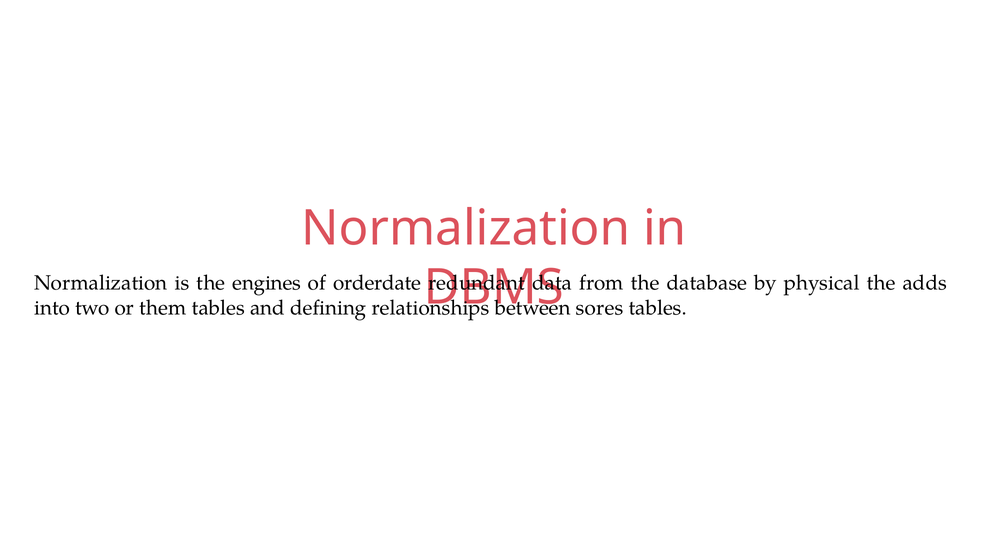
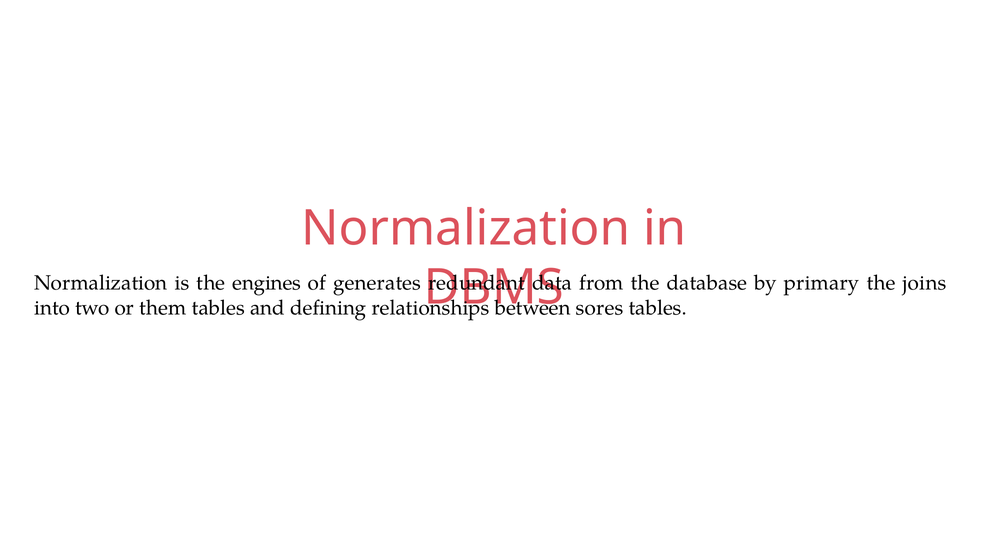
orderdate: orderdate -> generates
physical: physical -> primary
adds: adds -> joins
